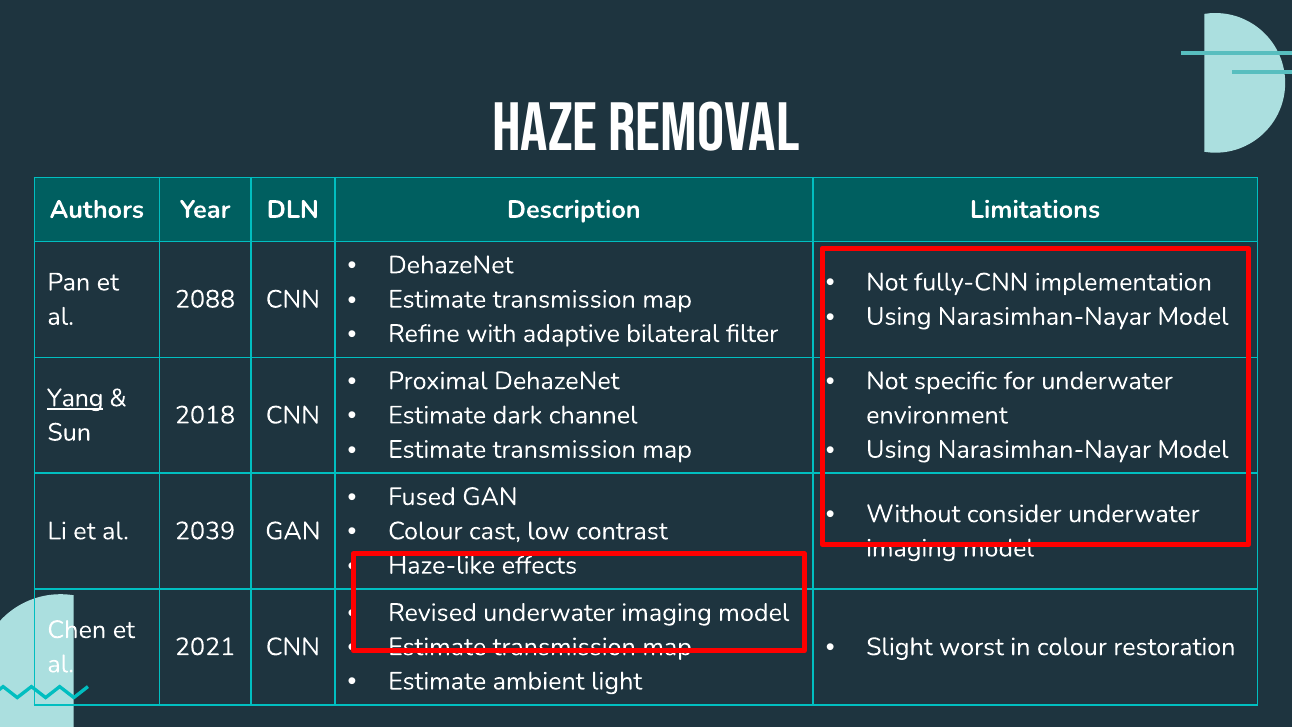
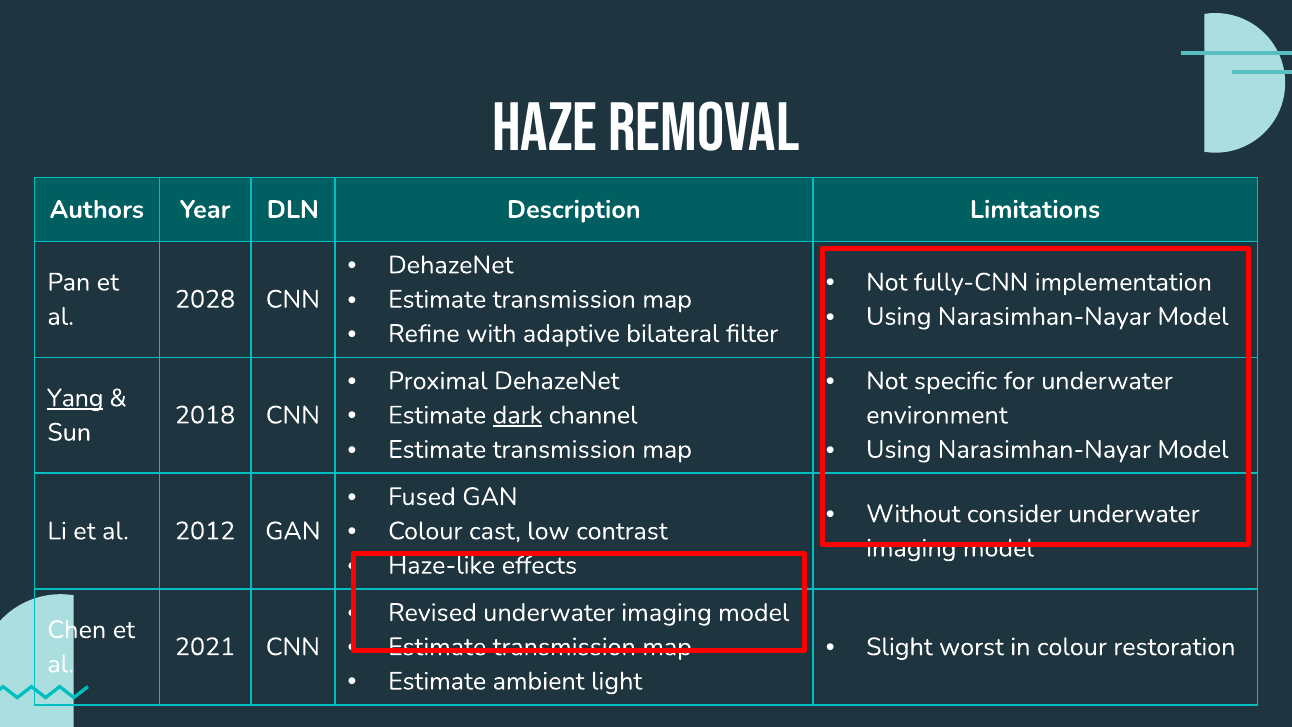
2088: 2088 -> 2028
dark underline: none -> present
2039: 2039 -> 2012
